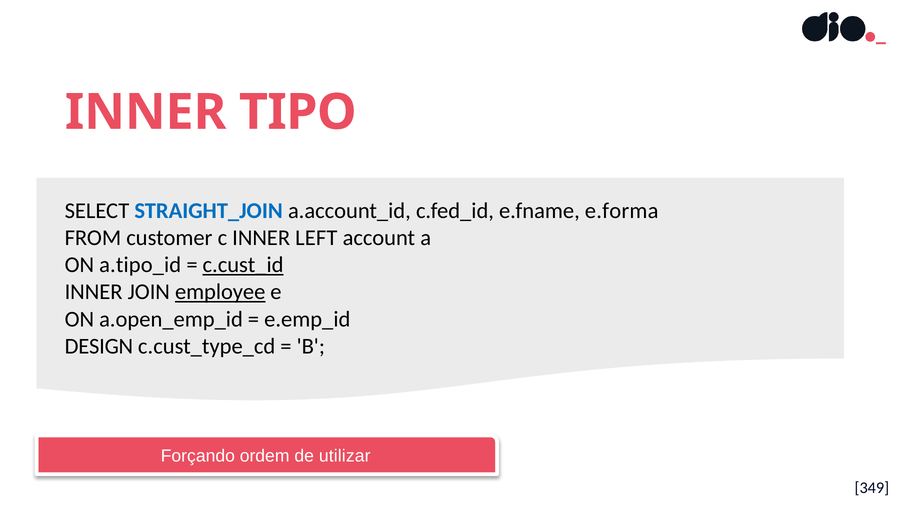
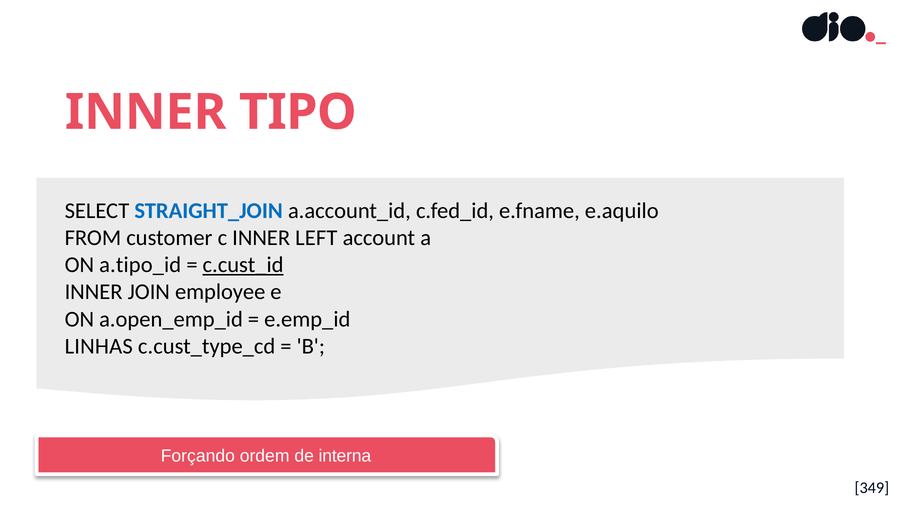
e.forma: e.forma -> e.aquilo
employee underline: present -> none
DESIGN: DESIGN -> LINHAS
utilizar: utilizar -> interna
